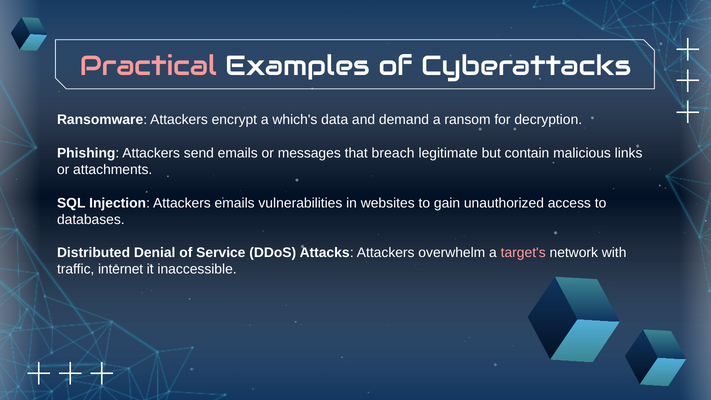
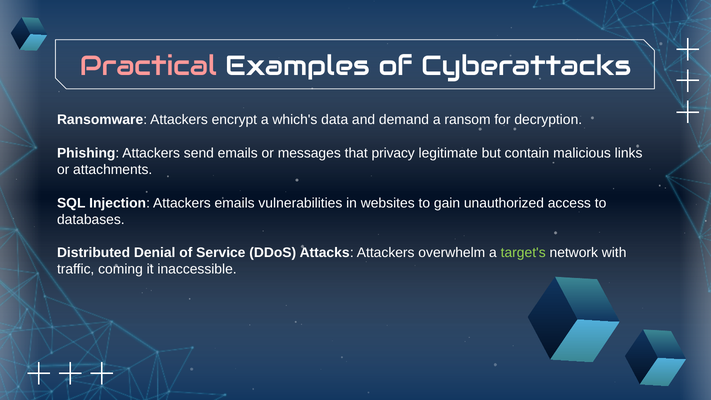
breach: breach -> privacy
target's colour: pink -> light green
internet: internet -> coming
